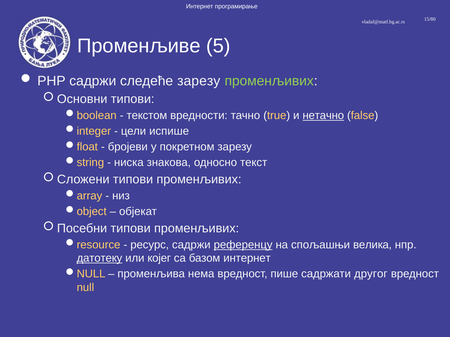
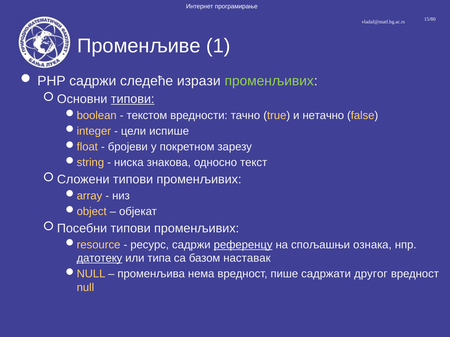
5: 5 -> 1
следеће зарезу: зарезу -> изрази
типови at (133, 99) underline: none -> present
нетачно underline: present -> none
велика: велика -> ознака
којег: којег -> типа
базом интернет: интернет -> наставак
